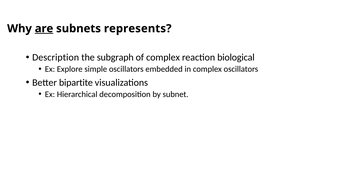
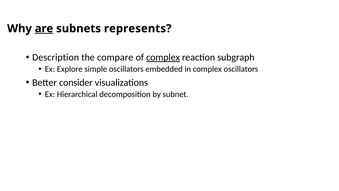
subgraph: subgraph -> compare
complex at (163, 57) underline: none -> present
biological: biological -> subgraph
bipartite: bipartite -> consider
